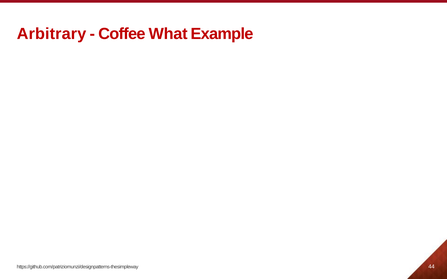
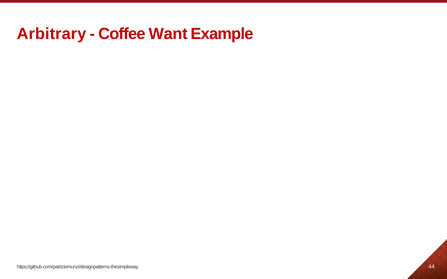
What: What -> Want
